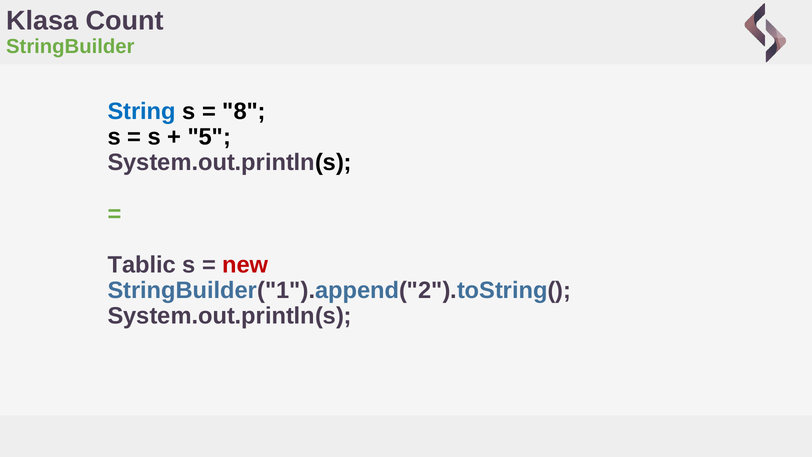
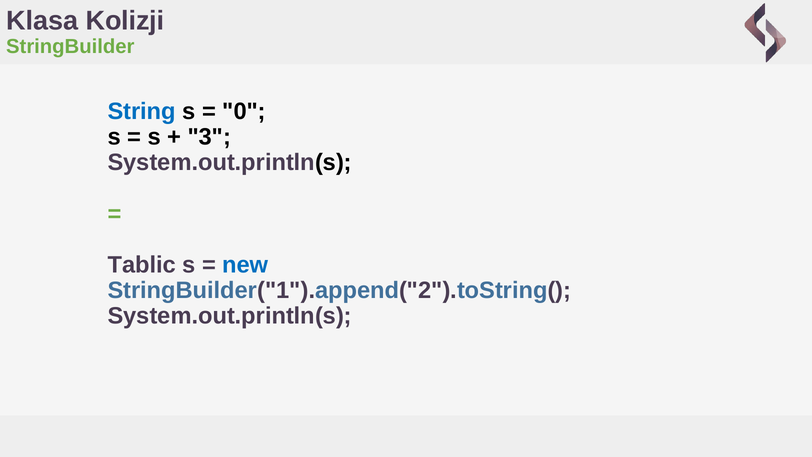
Count: Count -> Kolizji
8: 8 -> 0
5: 5 -> 3
new colour: red -> blue
